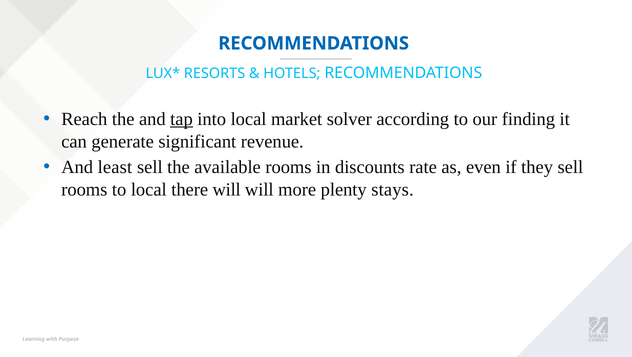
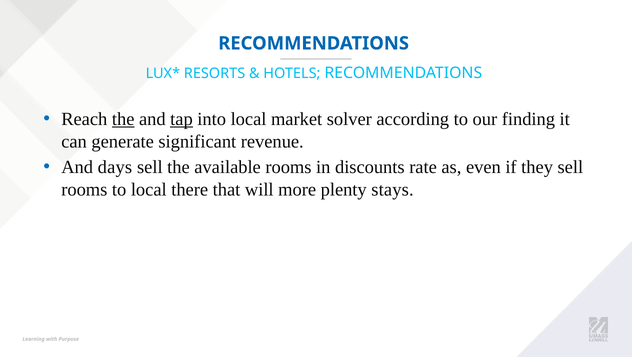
the at (123, 119) underline: none -> present
least: least -> days
there will: will -> that
